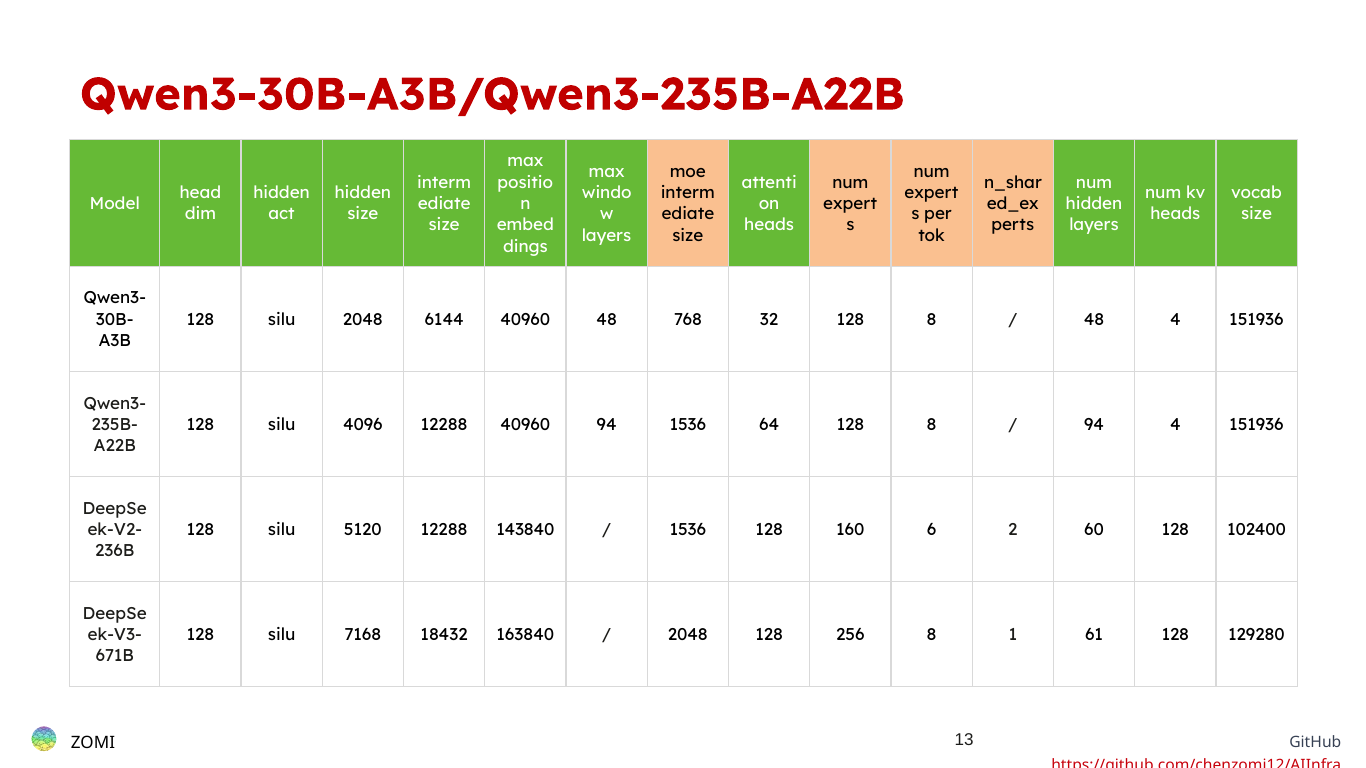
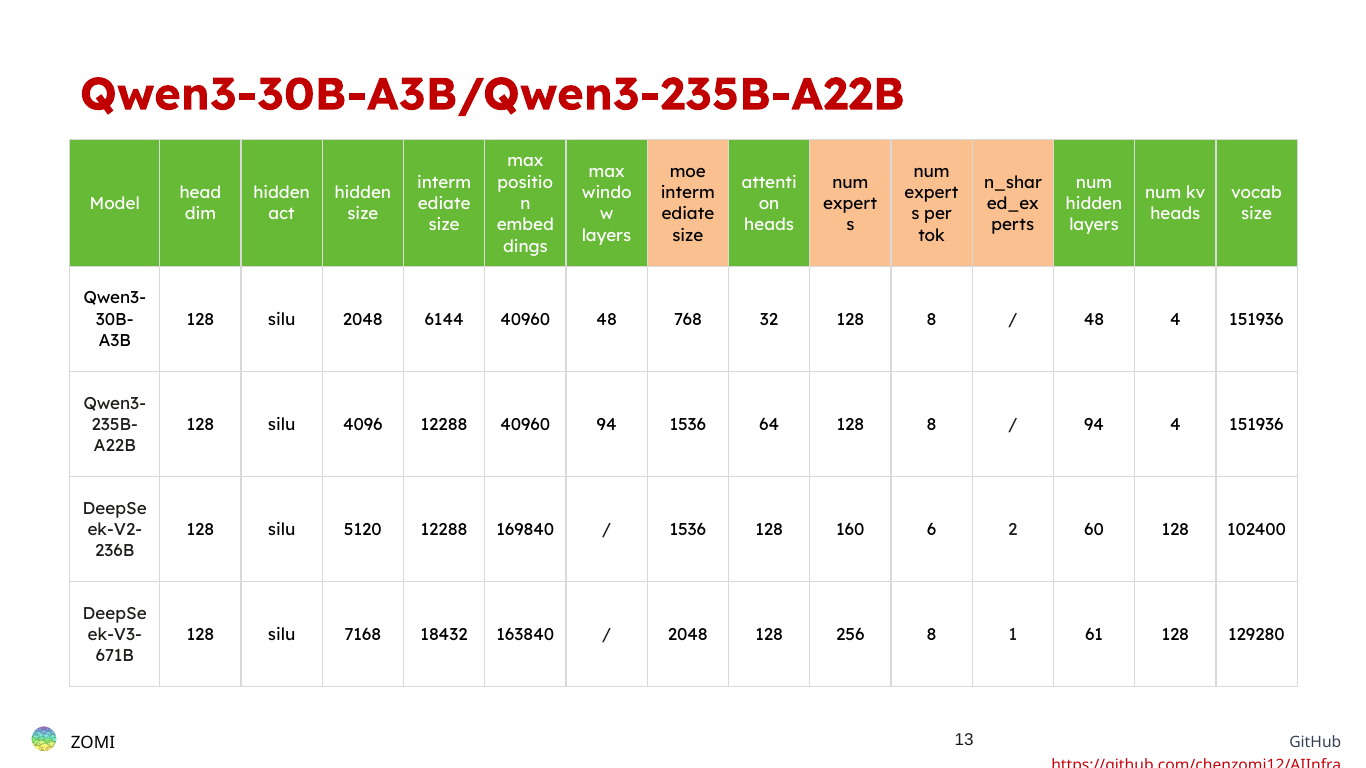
143840: 143840 -> 169840
